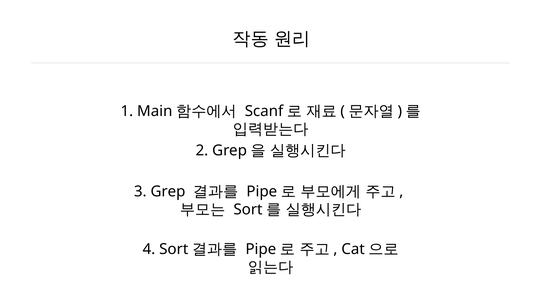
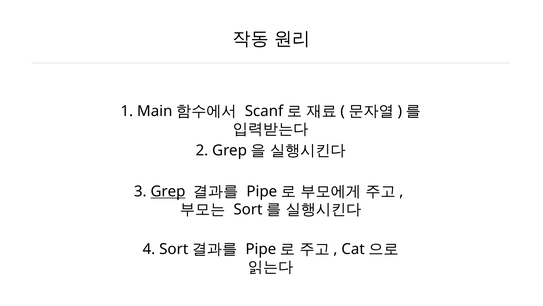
Grep underline: none -> present
